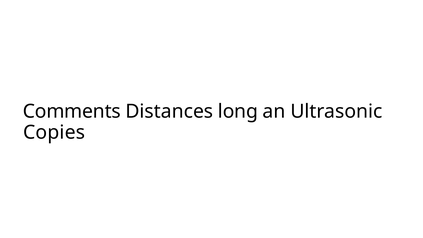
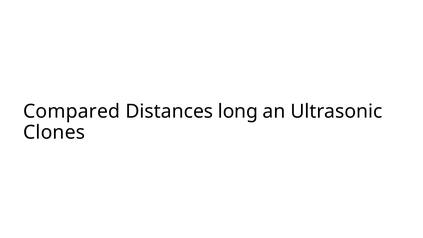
Comments: Comments -> Compared
Copies: Copies -> Clones
